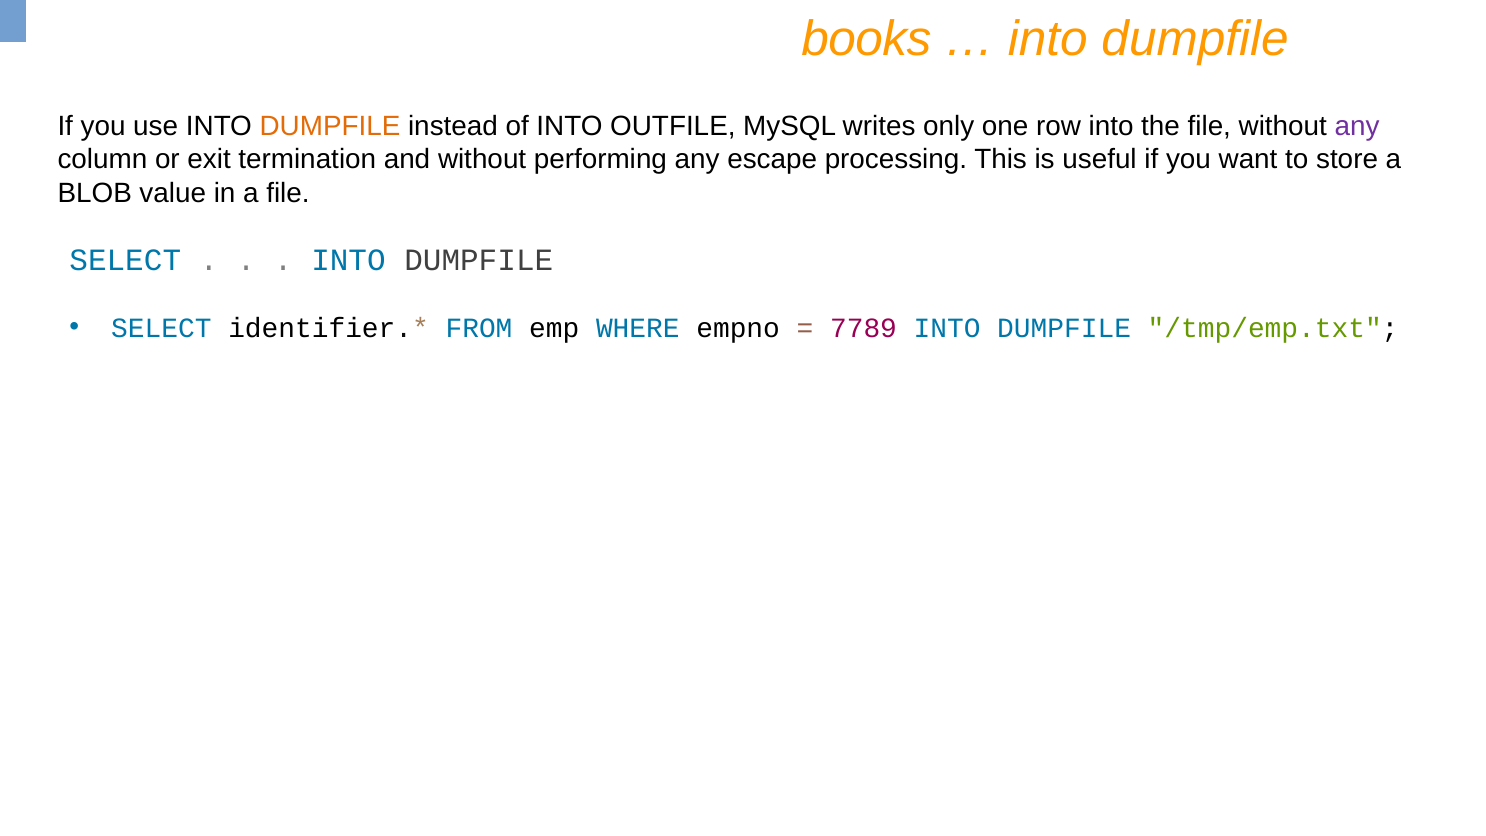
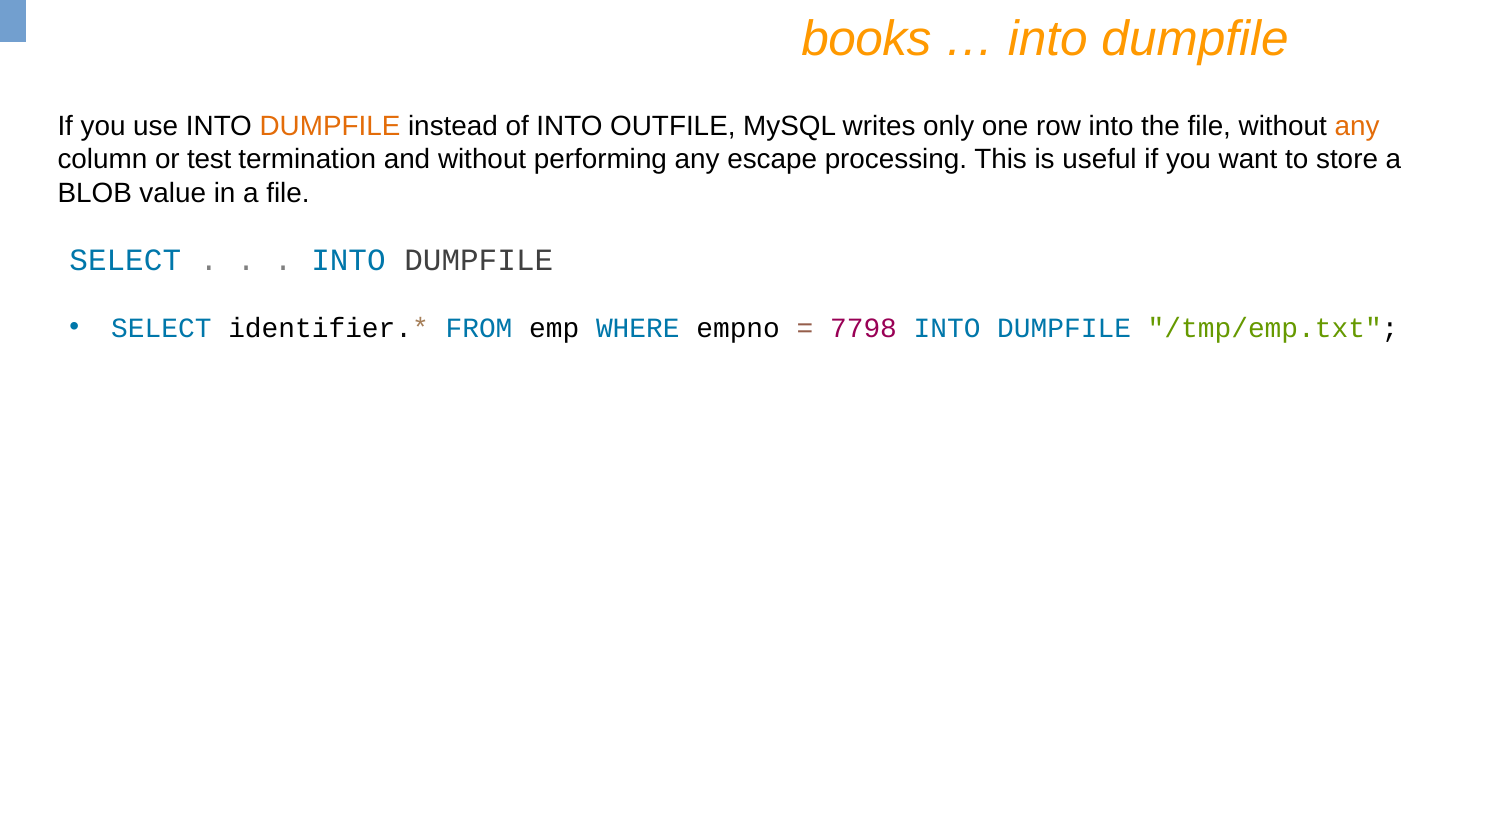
any at (1357, 126) colour: purple -> orange
exit: exit -> test
7789: 7789 -> 7798
